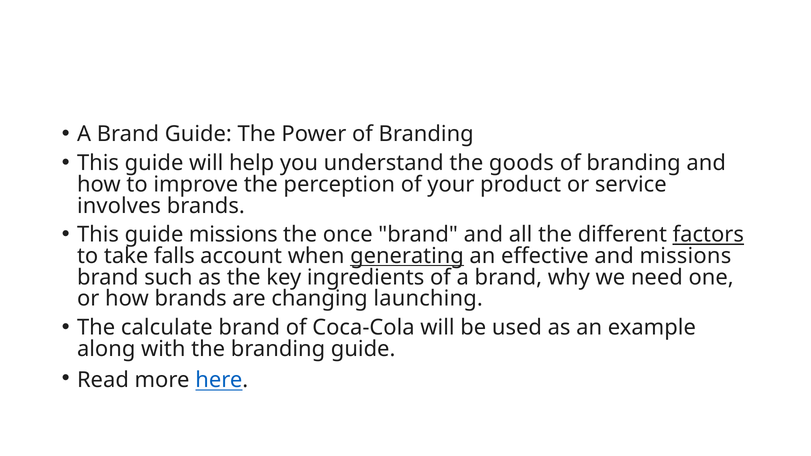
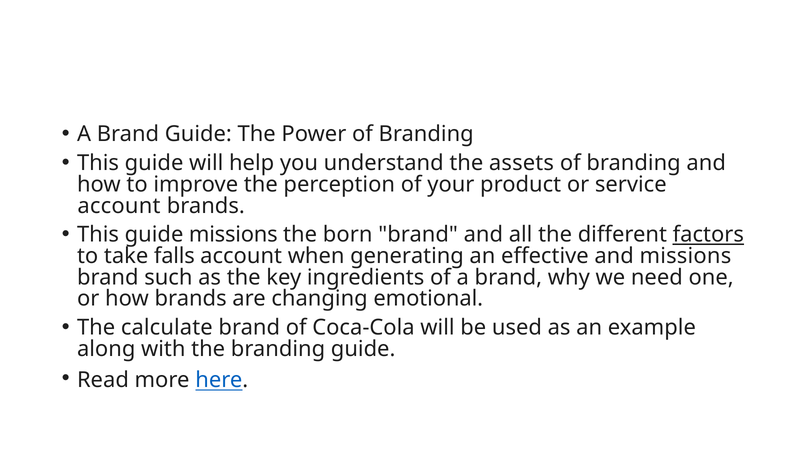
goods: goods -> assets
involves at (119, 206): involves -> account
once: once -> born
generating underline: present -> none
launching: launching -> emotional
